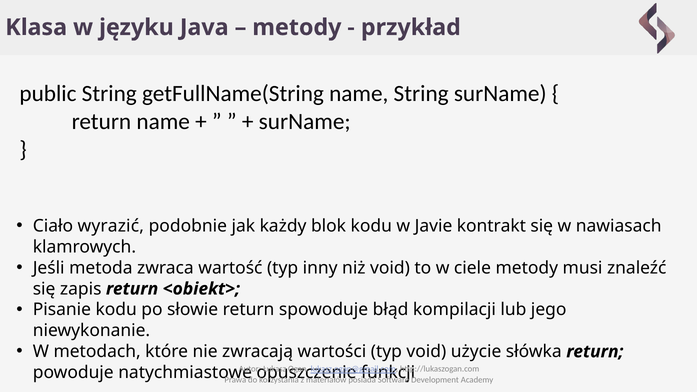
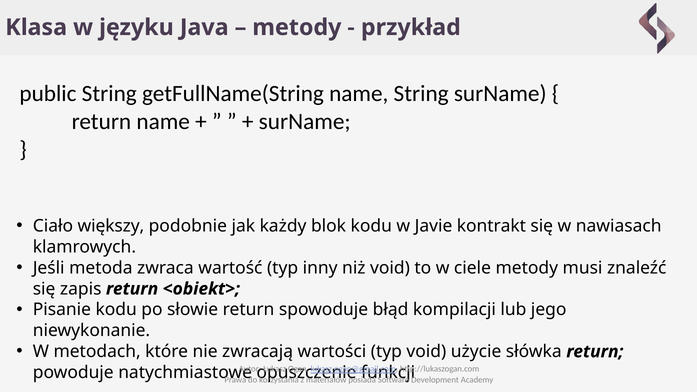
wyrazić: wyrazić -> większy
